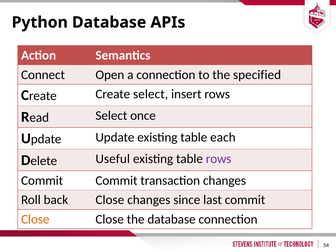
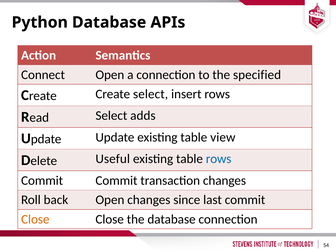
once: once -> adds
each: each -> view
rows at (219, 159) colour: purple -> blue
back Close: Close -> Open
